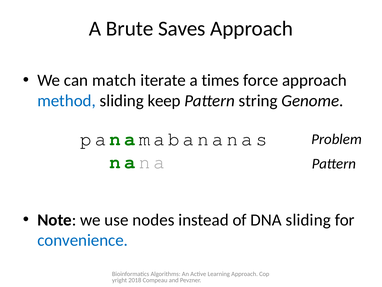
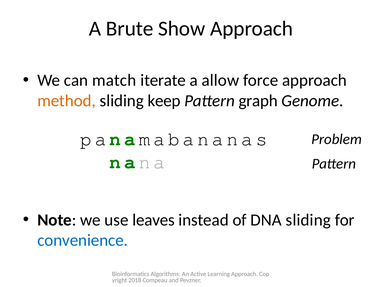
Saves: Saves -> Show
times: times -> allow
method colour: blue -> orange
string: string -> graph
nodes: nodes -> leaves
